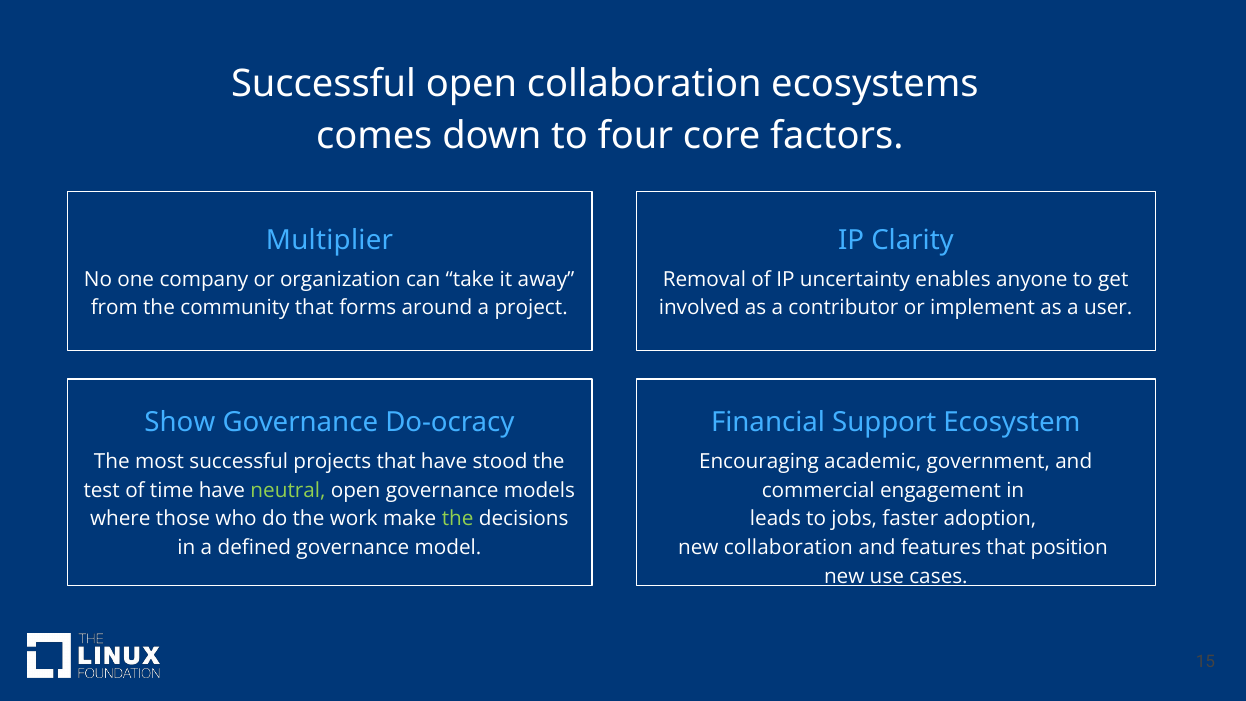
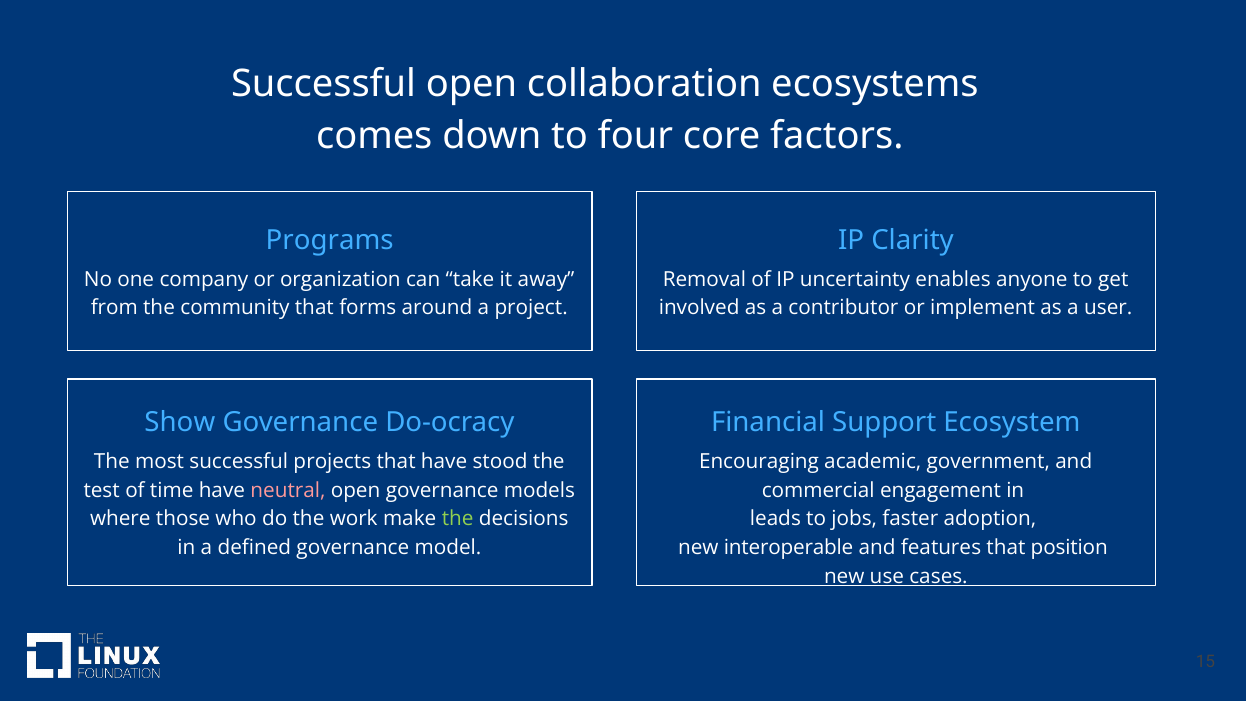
Multiplier: Multiplier -> Programs
neutral colour: light green -> pink
new collaboration: collaboration -> interoperable
